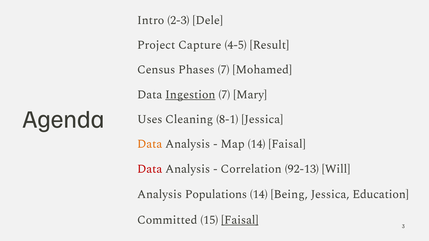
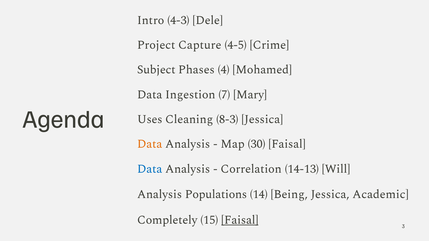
2-3: 2-3 -> 4-3
Result: Result -> Crime
Census: Census -> Subject
Phases 7: 7 -> 4
Ingestion underline: present -> none
8-1: 8-1 -> 8-3
Map 14: 14 -> 30
Data at (150, 169) colour: red -> blue
92-13: 92-13 -> 14-13
Education: Education -> Academic
Committed: Committed -> Completely
